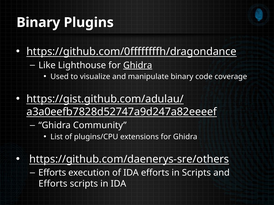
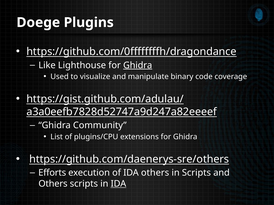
Binary at (38, 23): Binary -> Doege
IDA efforts: efforts -> others
Efforts at (53, 184): Efforts -> Others
IDA at (118, 184) underline: none -> present
